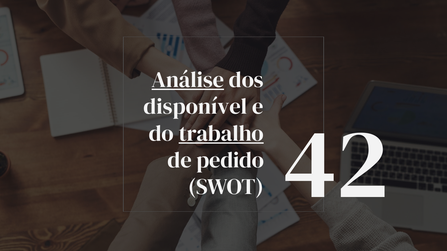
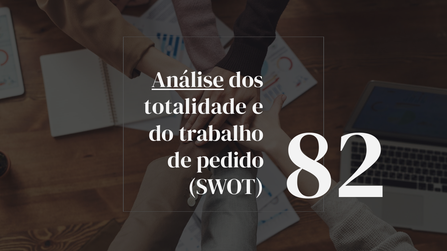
disponível: disponível -> totalidade
trabalho underline: present -> none
42: 42 -> 82
